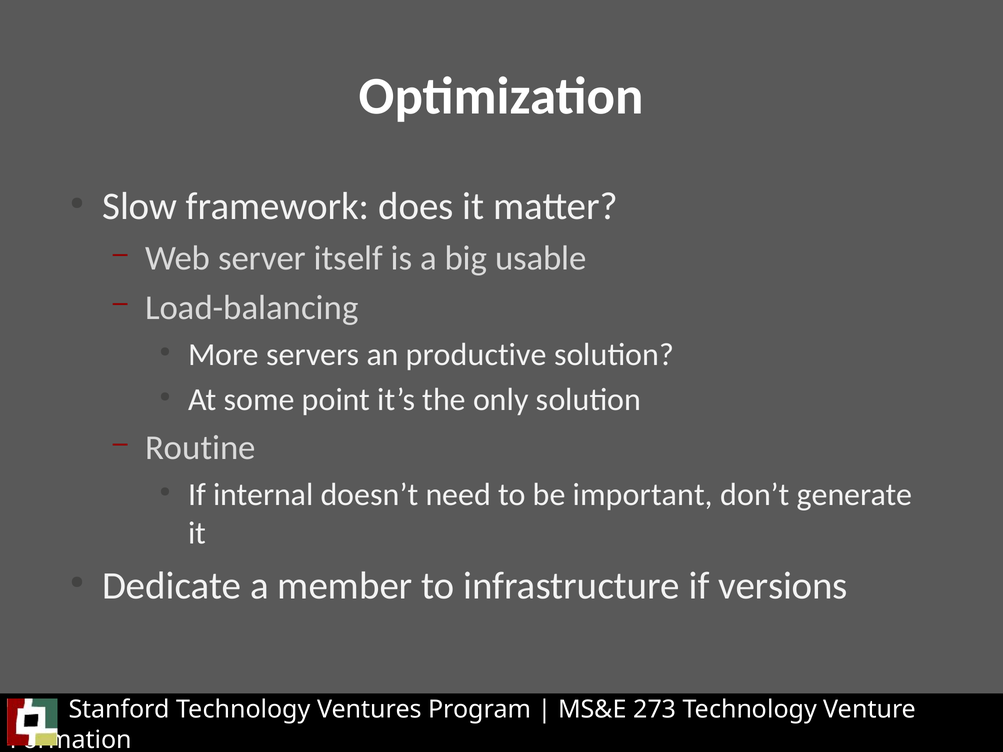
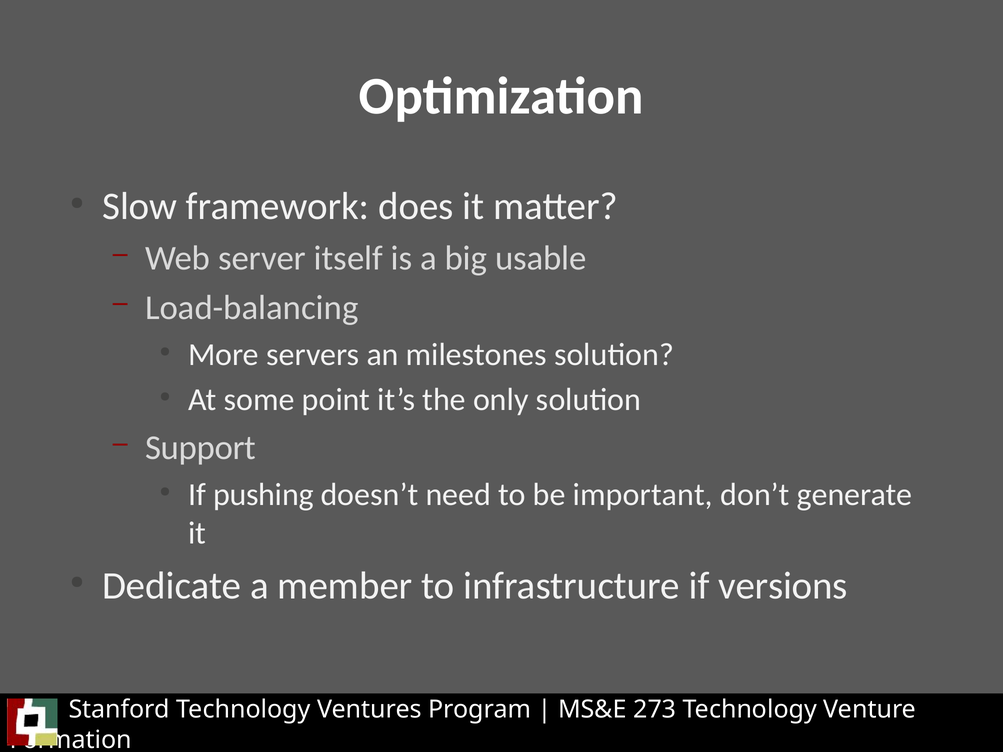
productive: productive -> milestones
Routine: Routine -> Support
internal: internal -> pushing
